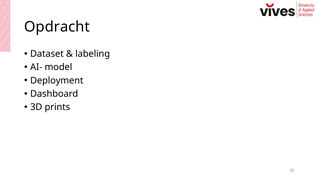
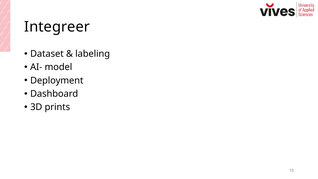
Opdracht: Opdracht -> Integreer
